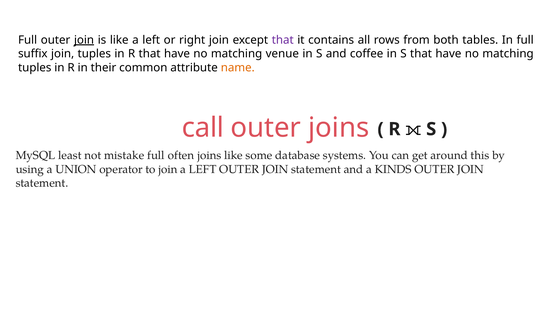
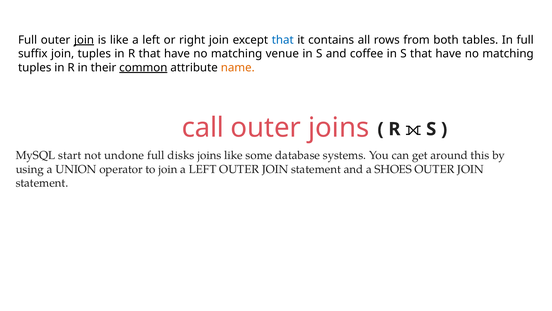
that at (283, 40) colour: purple -> blue
common underline: none -> present
least: least -> start
mistake: mistake -> undone
often: often -> disks
KINDS: KINDS -> SHOES
